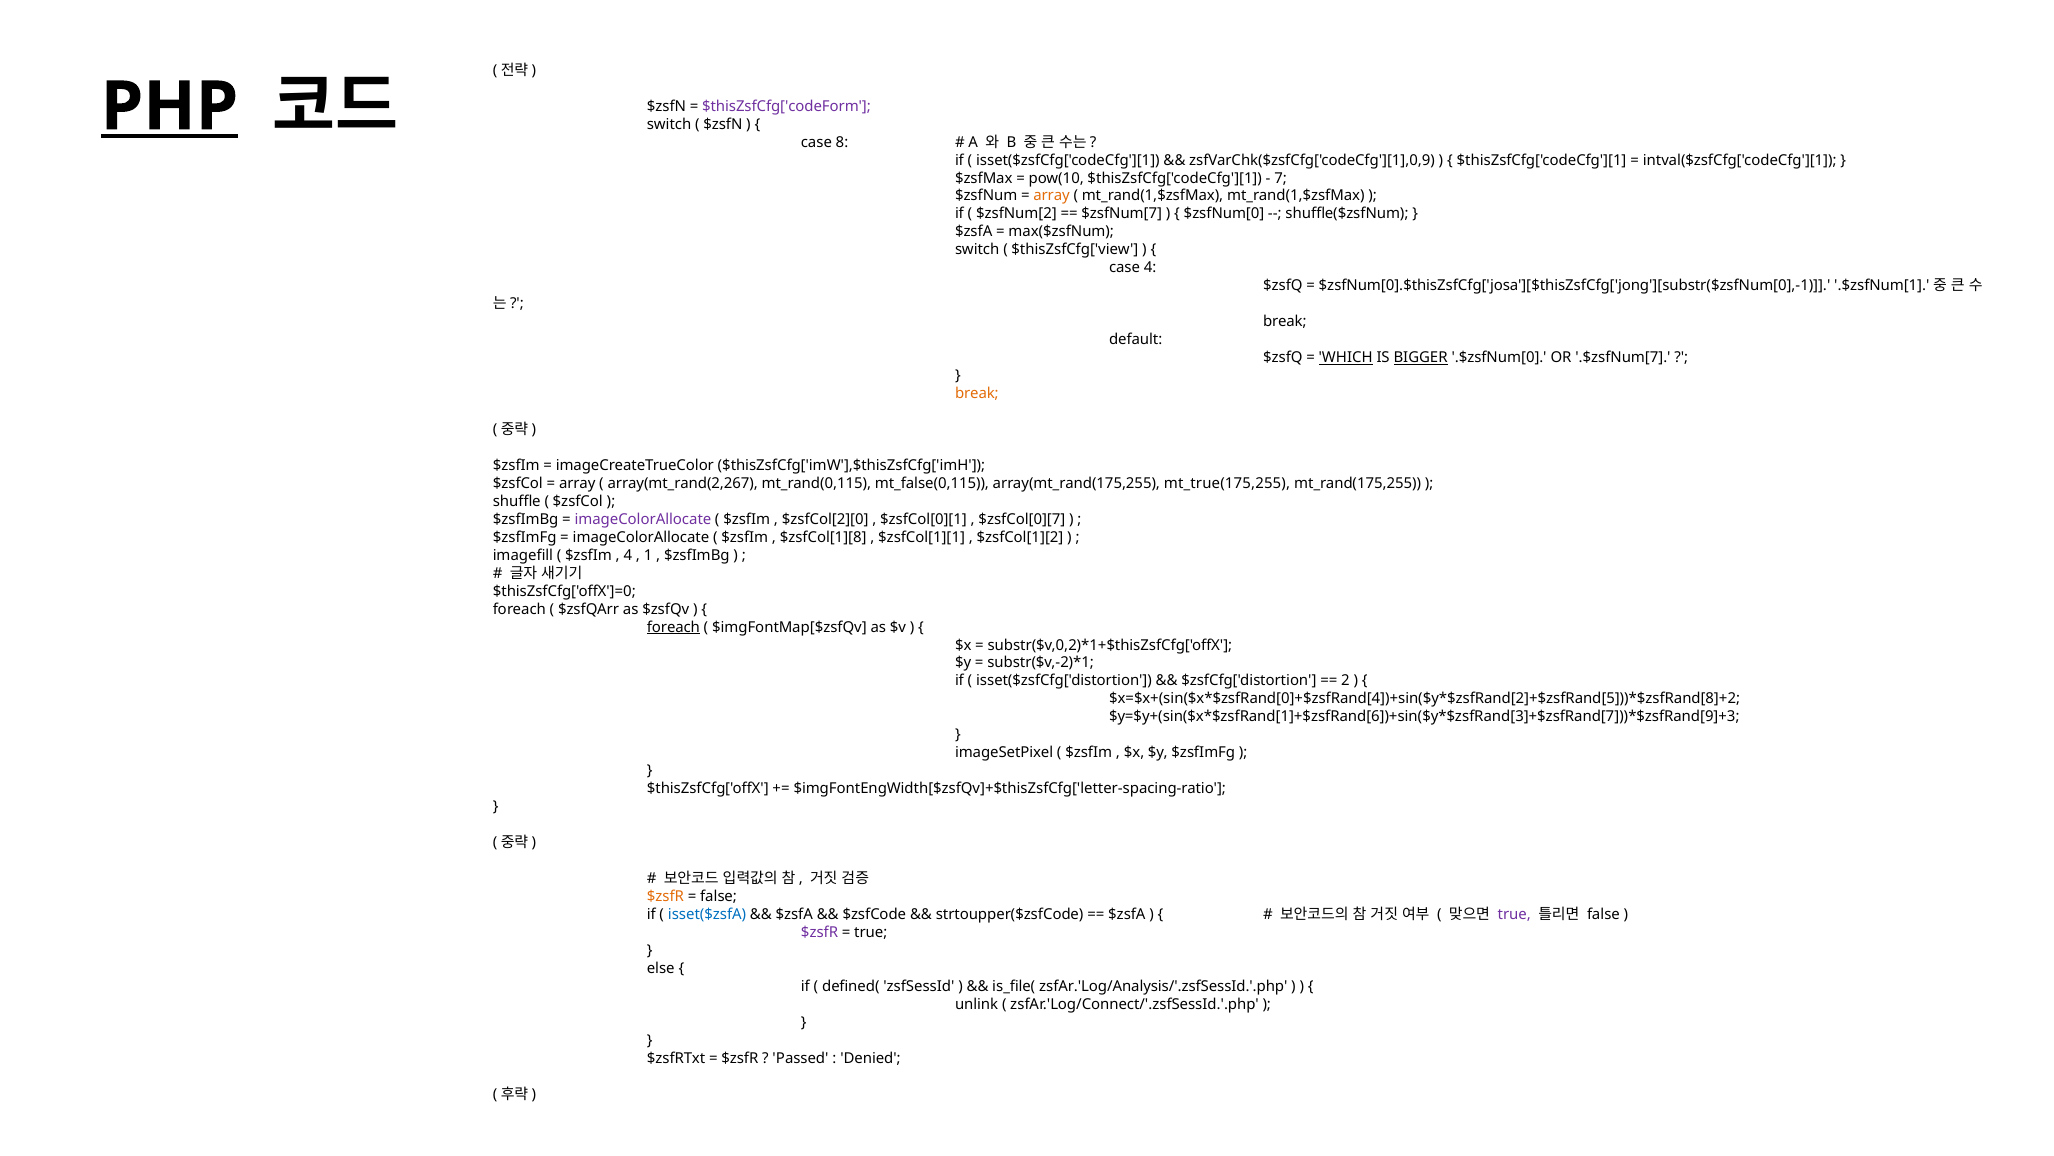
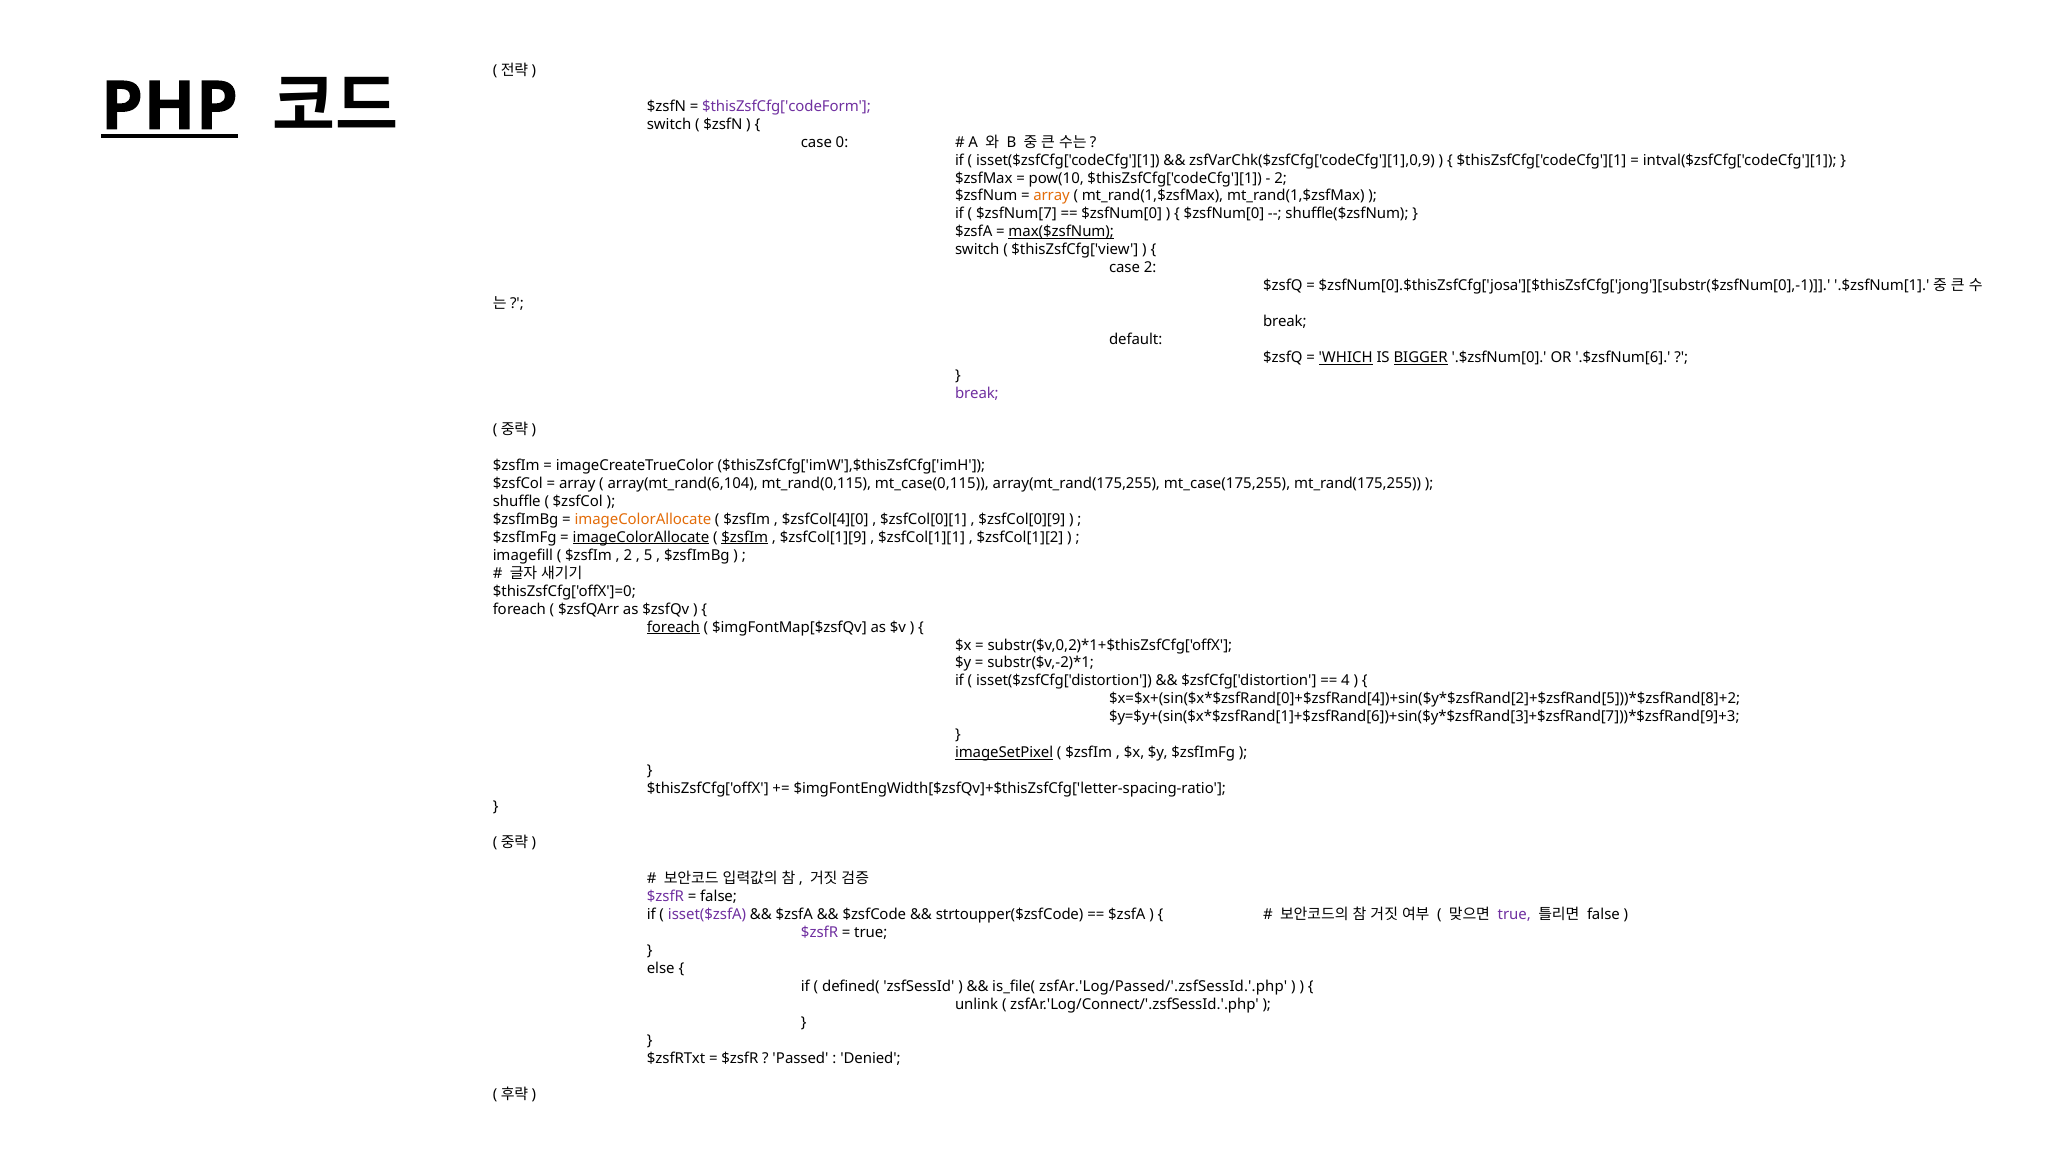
8: 8 -> 0
7 at (1281, 178): 7 -> 2
$zsfNum[2: $zsfNum[2 -> $zsfNum[7
$zsfNum[7 at (1122, 214): $zsfNum[7 -> $zsfNum[0
max($zsfNum underline: none -> present
case 4: 4 -> 2
.$zsfNum[7: .$zsfNum[7 -> .$zsfNum[6
break at (977, 393) colour: orange -> purple
array(mt_rand(2,267: array(mt_rand(2,267 -> array(mt_rand(6,104
mt_false(0,115: mt_false(0,115 -> mt_case(0,115
mt_true(175,255: mt_true(175,255 -> mt_case(175,255
imageColorAllocate at (643, 519) colour: purple -> orange
$zsfCol[2][0: $zsfCol[2][0 -> $zsfCol[4][0
$zsfCol[0][7: $zsfCol[0][7 -> $zsfCol[0][9
imageColorAllocate at (641, 537) underline: none -> present
$zsfIm at (745, 537) underline: none -> present
$zsfCol[1][8: $zsfCol[1][8 -> $zsfCol[1][9
4 at (628, 555): 4 -> 2
1: 1 -> 5
2: 2 -> 4
imageSetPixel underline: none -> present
$zsfR at (665, 896) colour: orange -> purple
isset($zsfA colour: blue -> purple
zsfAr.'Log/Analysis/'.zsfSessId.'.php: zsfAr.'Log/Analysis/'.zsfSessId.'.php -> zsfAr.'Log/Passed/'.zsfSessId.'.php
